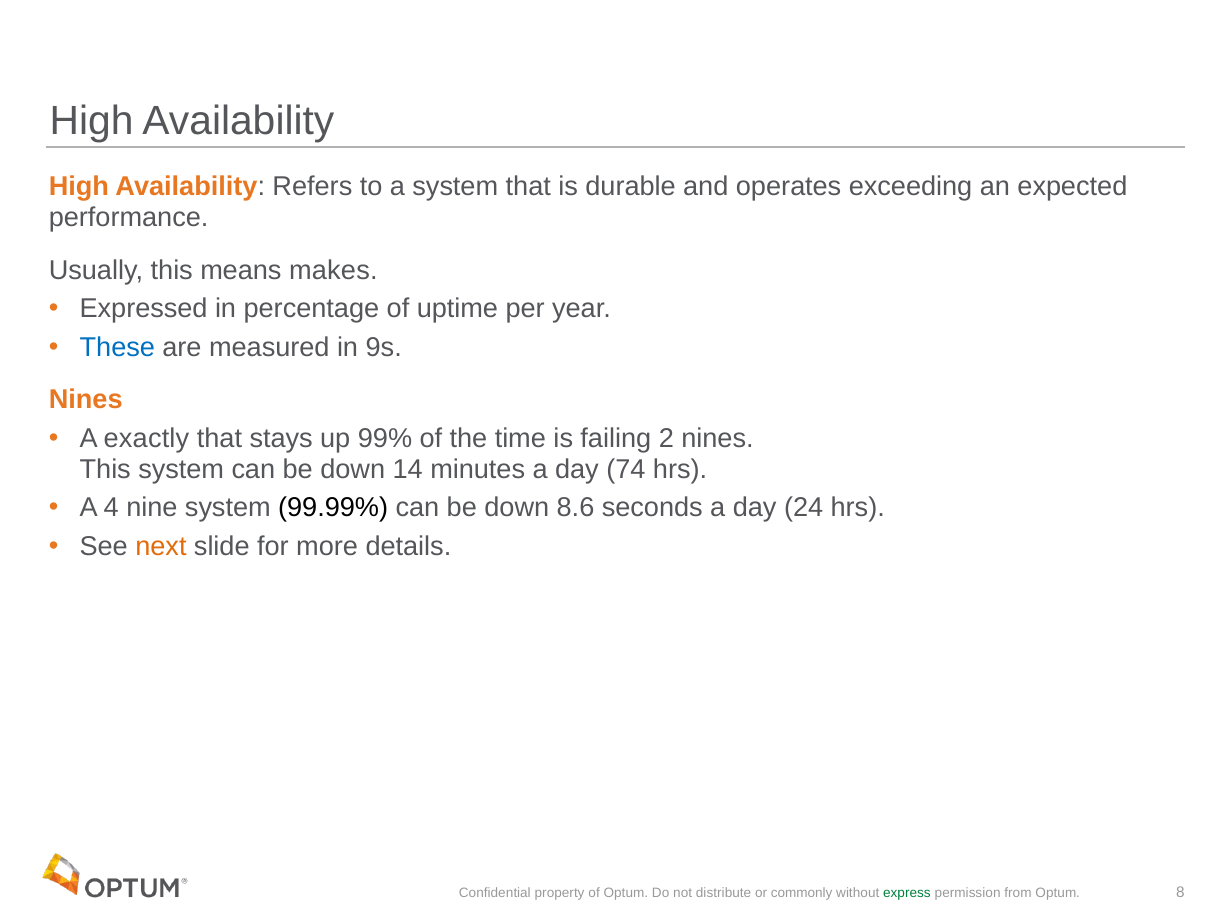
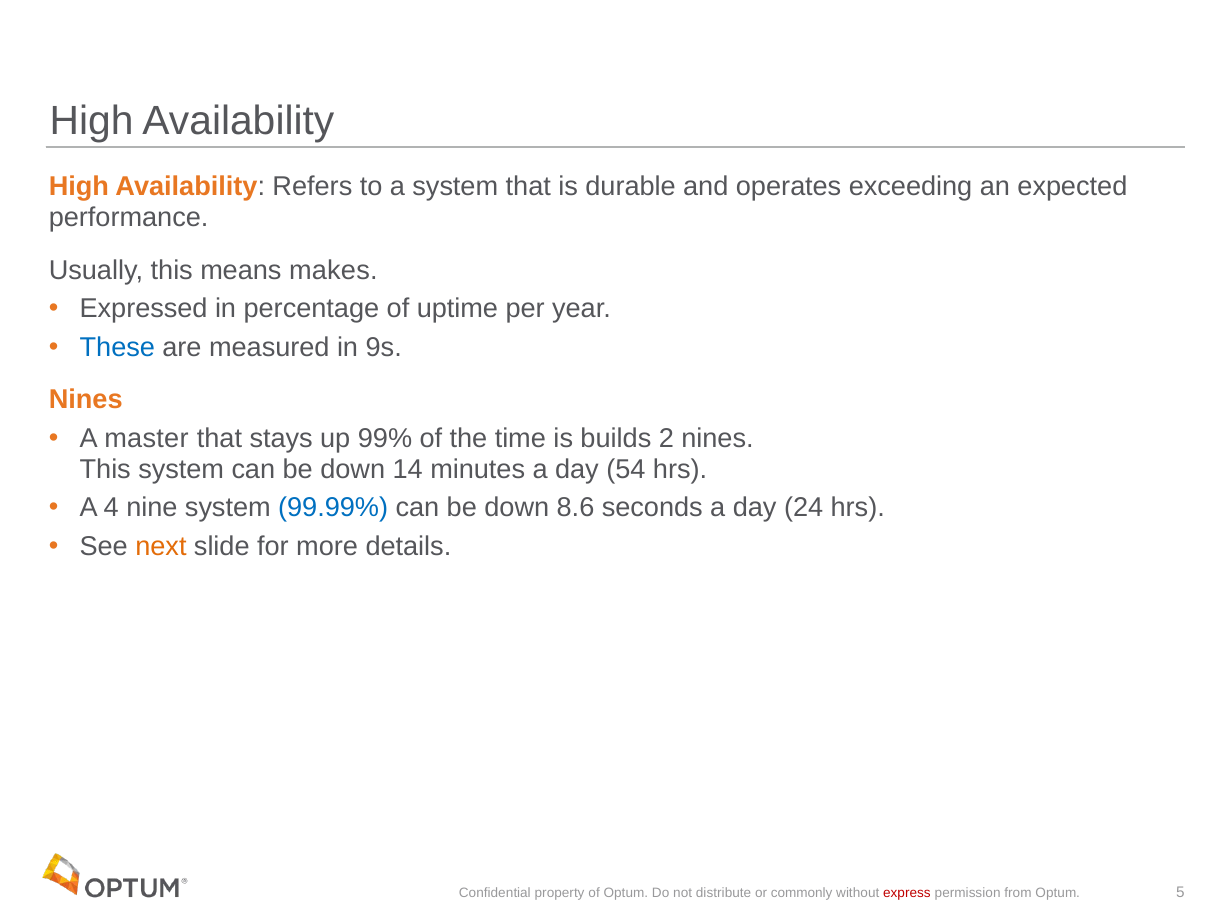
exactly: exactly -> master
failing: failing -> builds
74: 74 -> 54
99.99% colour: black -> blue
express colour: green -> red
8: 8 -> 5
